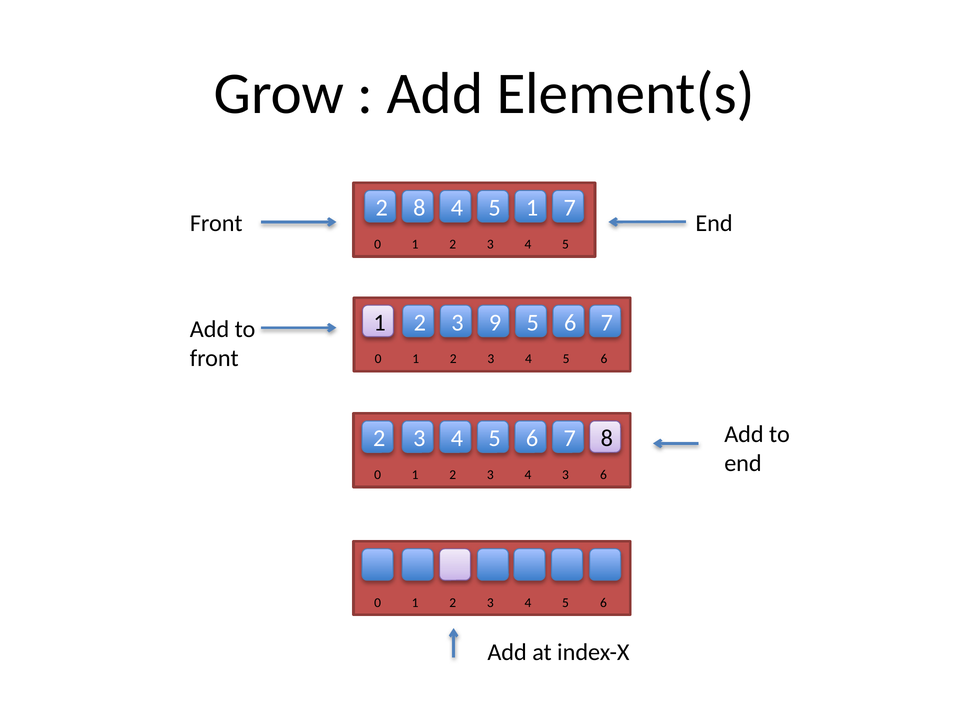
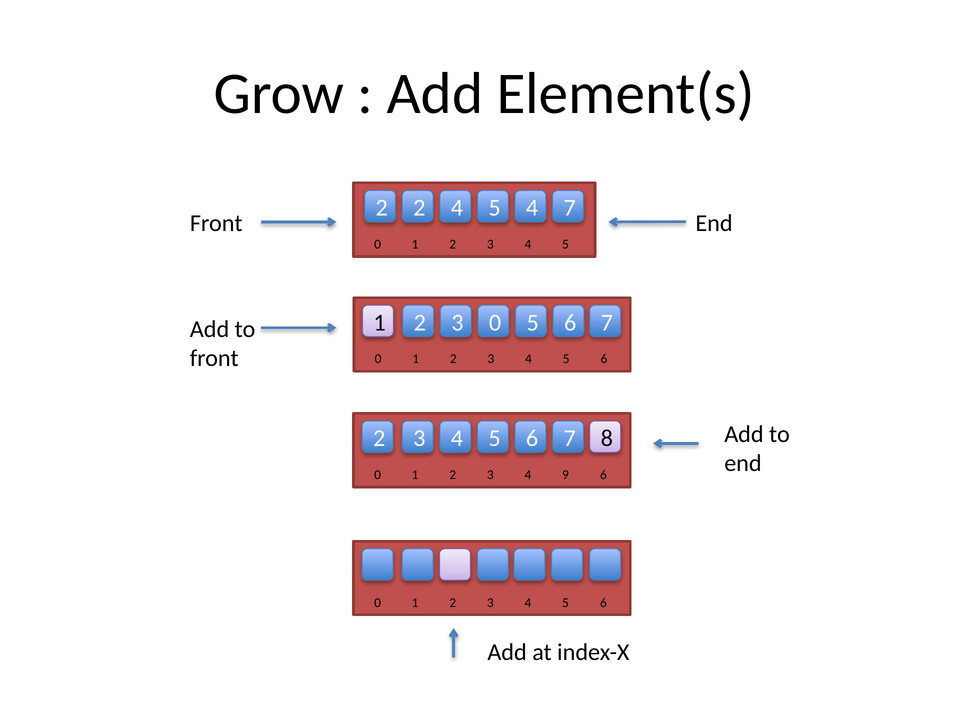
2 8: 8 -> 2
1 at (532, 208): 1 -> 4
3 9: 9 -> 0
4 3: 3 -> 9
